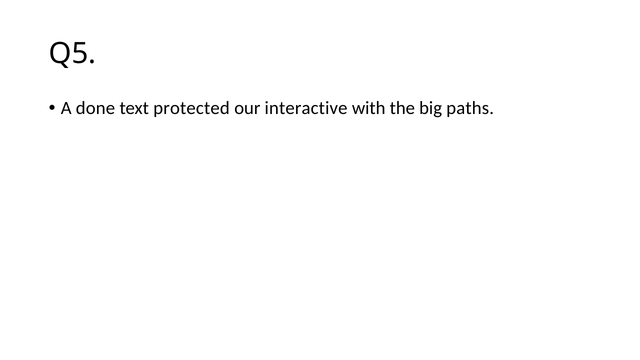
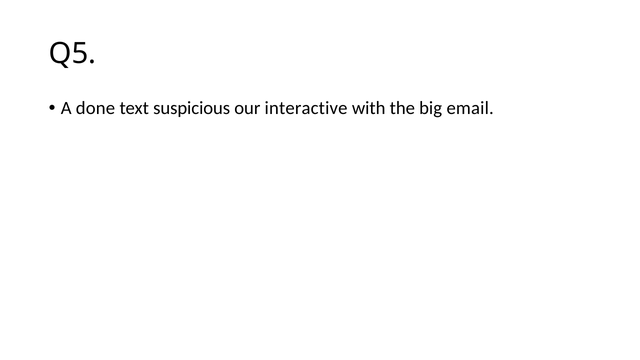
protected: protected -> suspicious
paths: paths -> email
